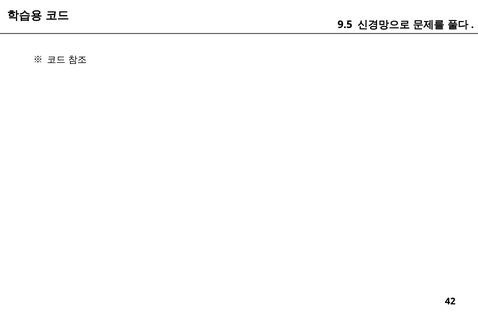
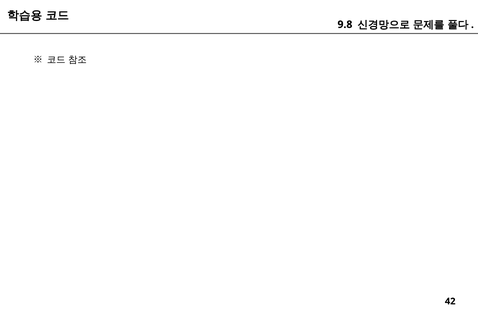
9.5: 9.5 -> 9.8
